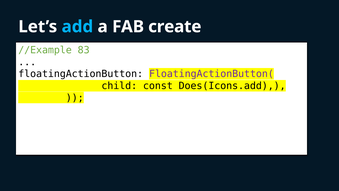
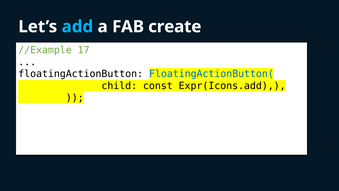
83: 83 -> 17
FloatingActionButton( colour: purple -> blue
Does(Icons.add: Does(Icons.add -> Expr(Icons.add
